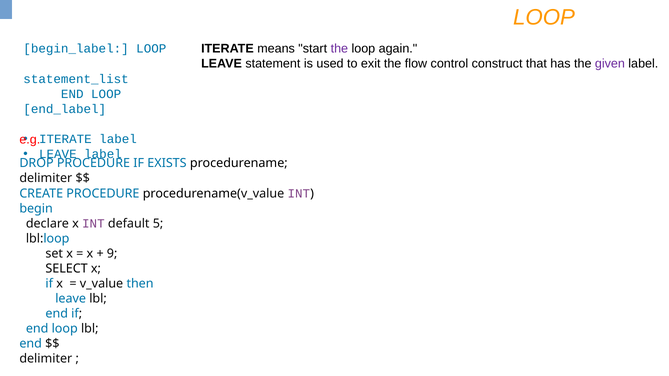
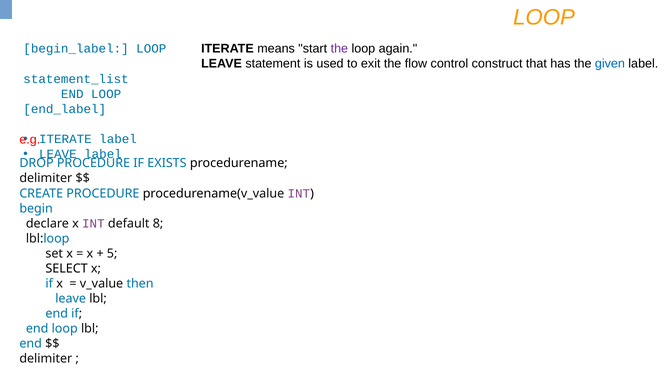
given colour: purple -> blue
5: 5 -> 8
9: 9 -> 5
